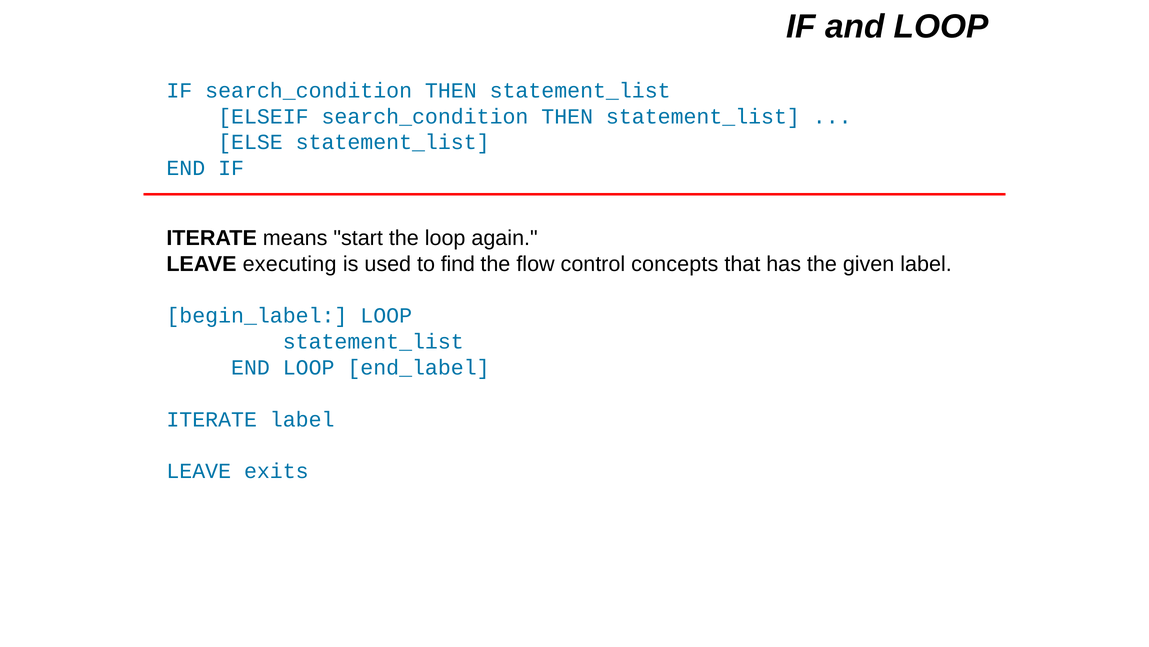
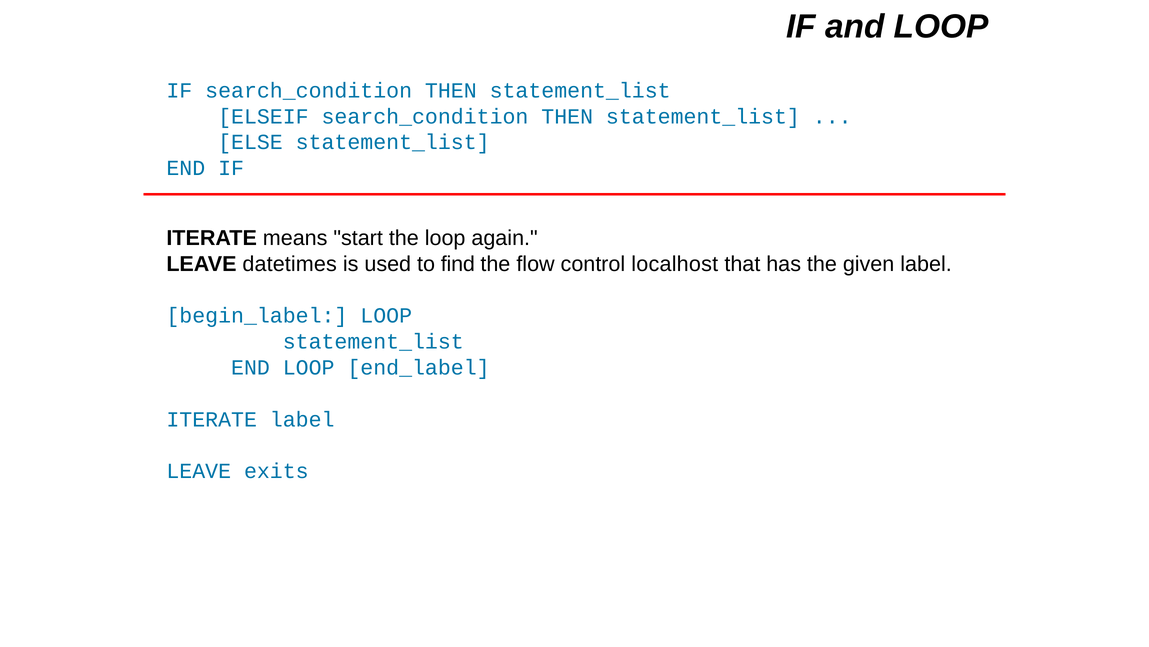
executing: executing -> datetimes
concepts: concepts -> localhost
